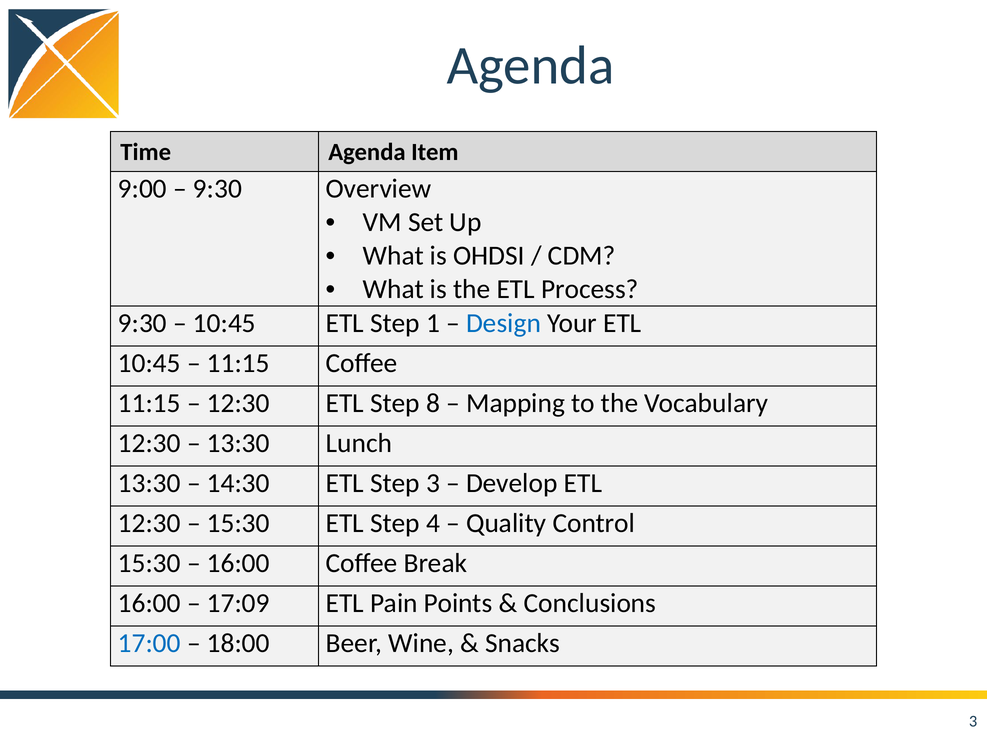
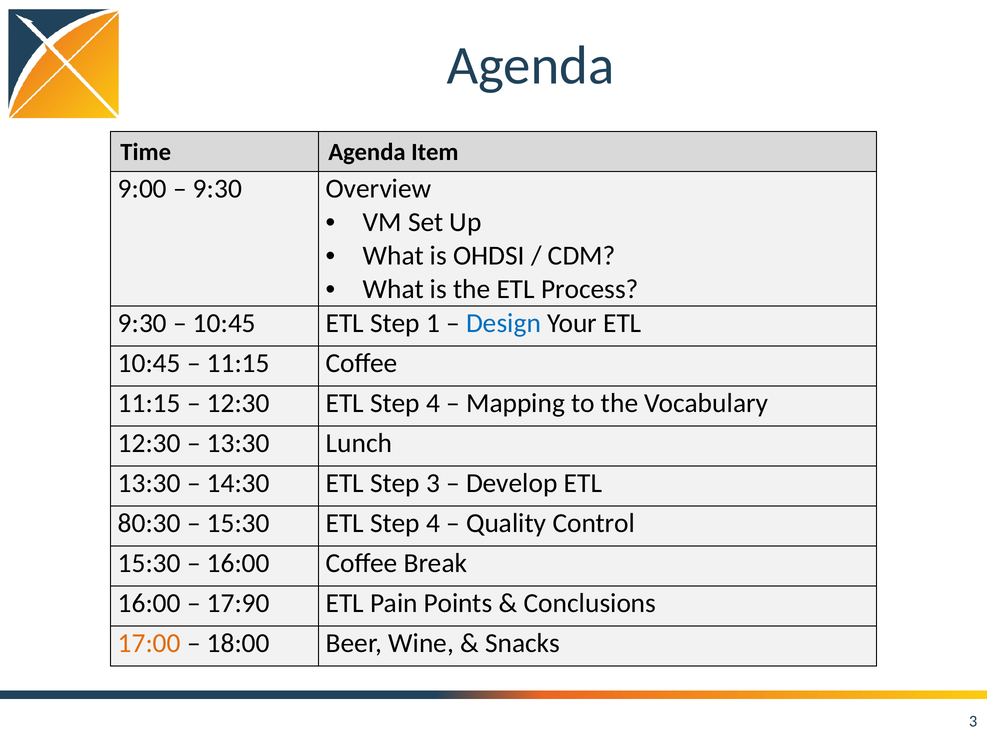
12:30 ETL Step 8: 8 -> 4
12:30 at (149, 523): 12:30 -> 80:30
17:09: 17:09 -> 17:90
17:00 colour: blue -> orange
